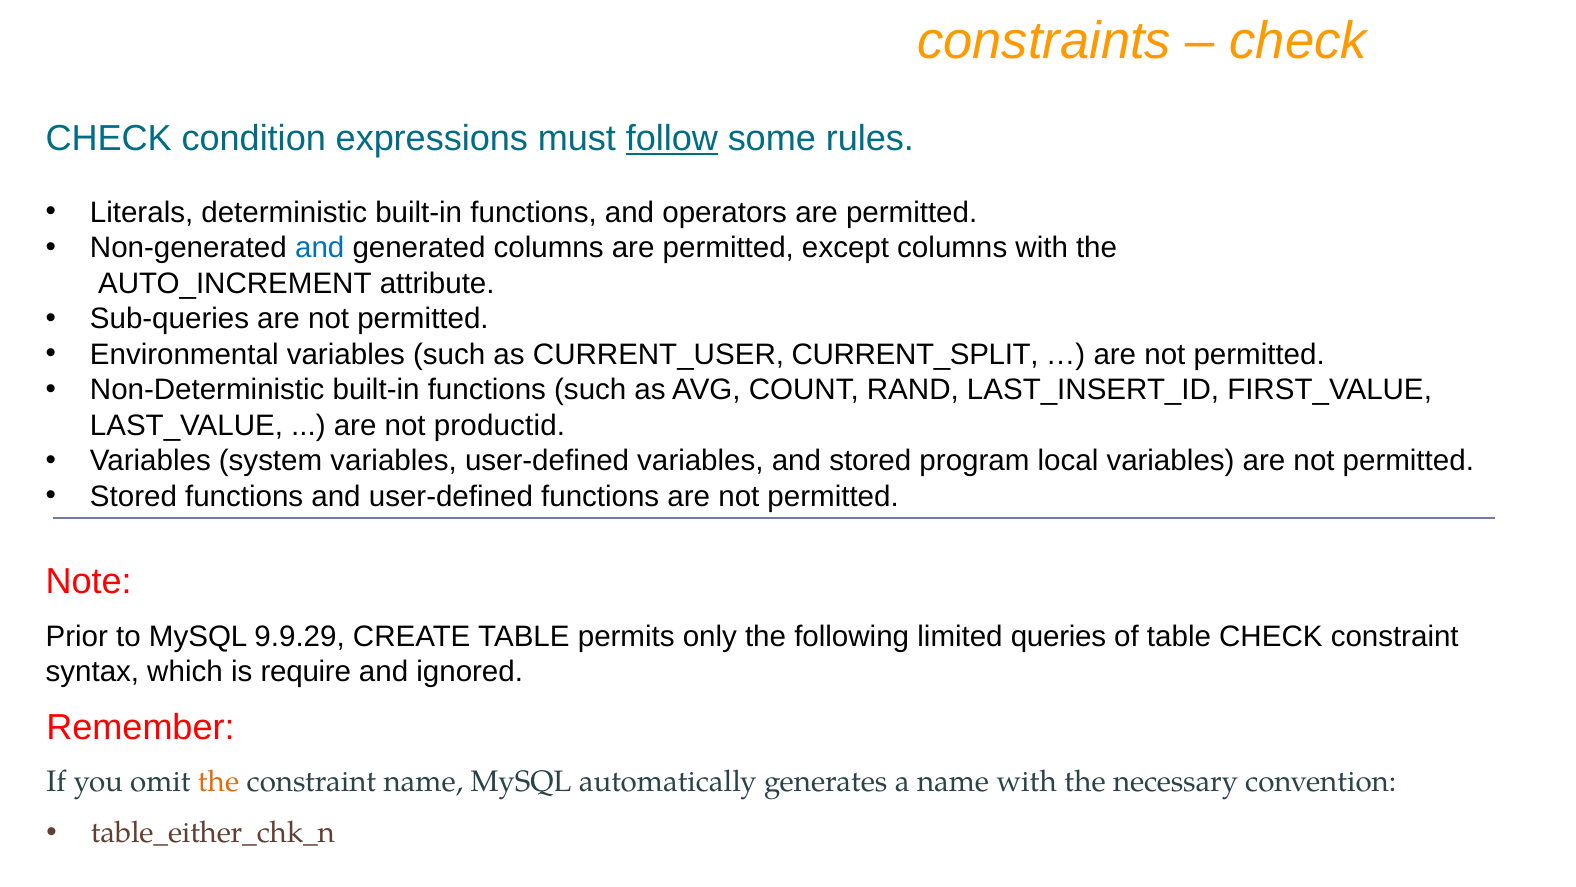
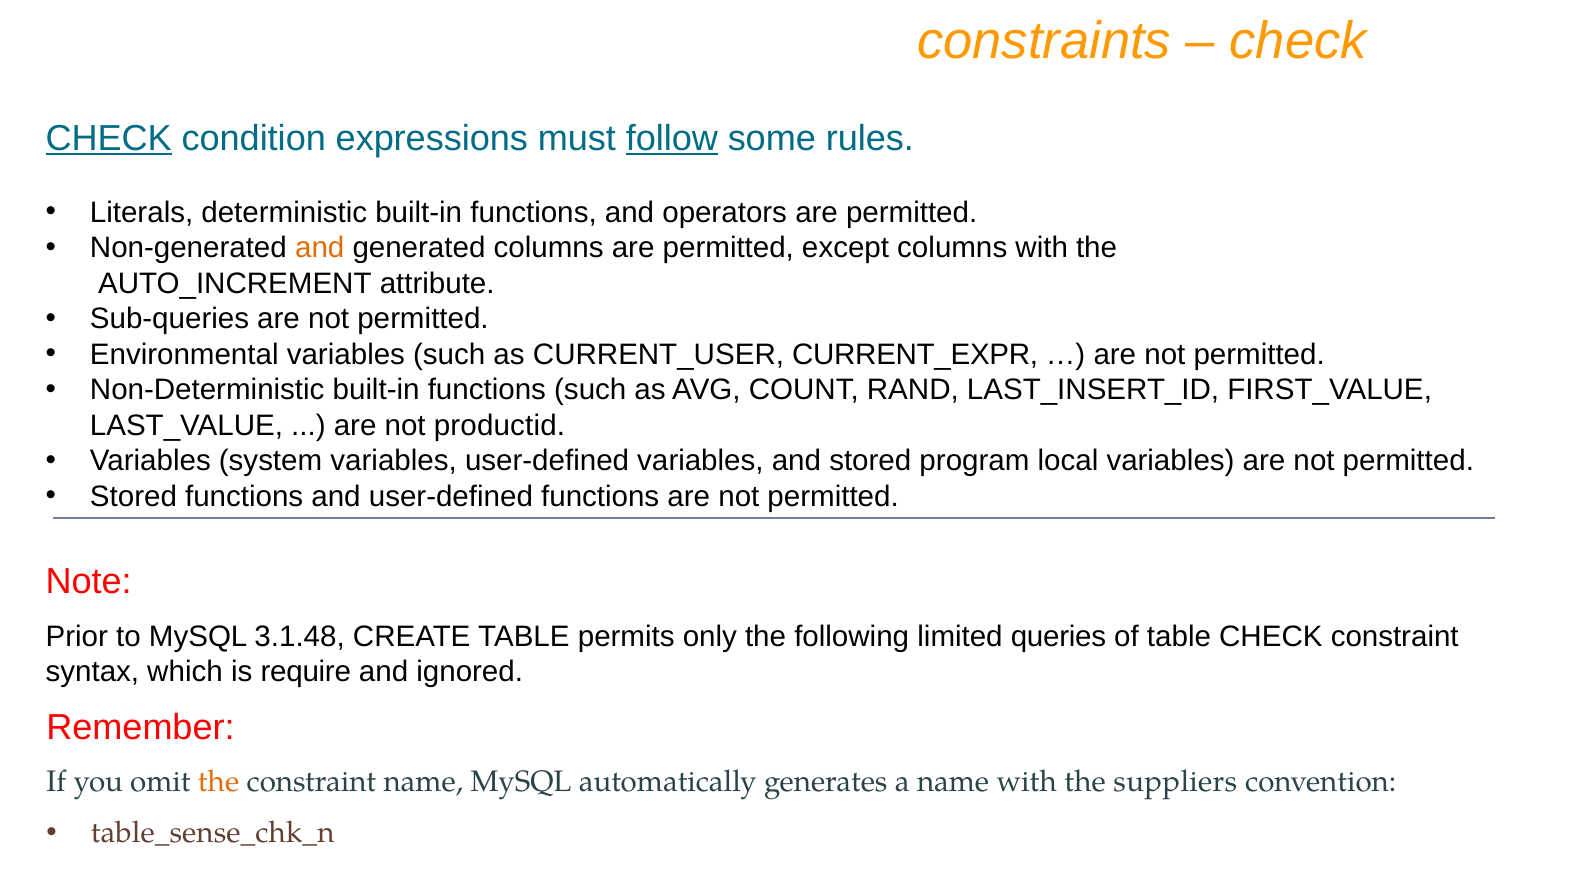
CHECK at (109, 138) underline: none -> present
and at (320, 248) colour: blue -> orange
CURRENT_SPLIT: CURRENT_SPLIT -> CURRENT_EXPR
9.9.29: 9.9.29 -> 3.1.48
necessary: necessary -> suppliers
table_either_chk_n: table_either_chk_n -> table_sense_chk_n
